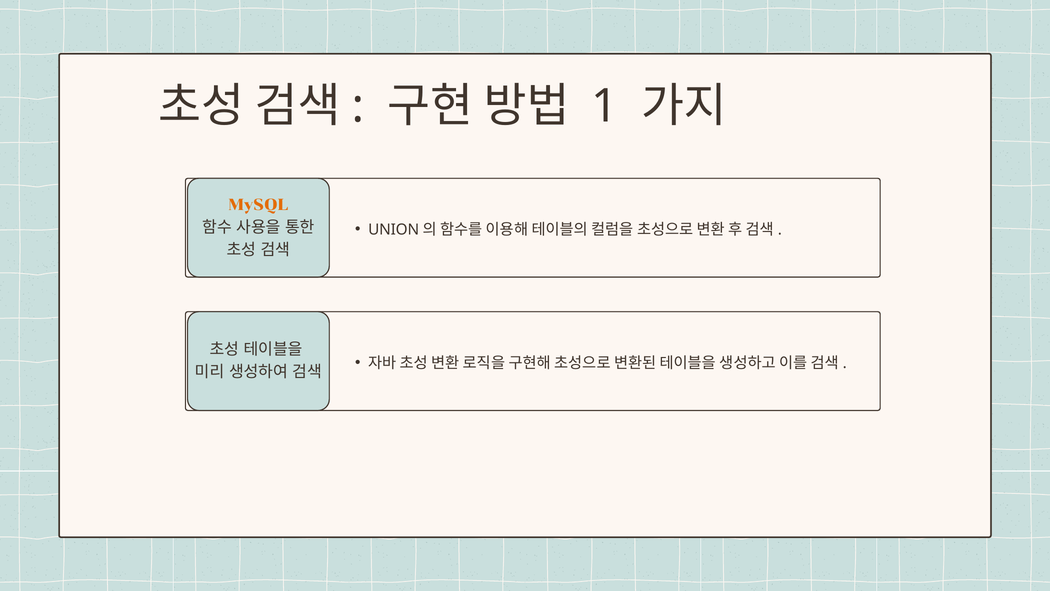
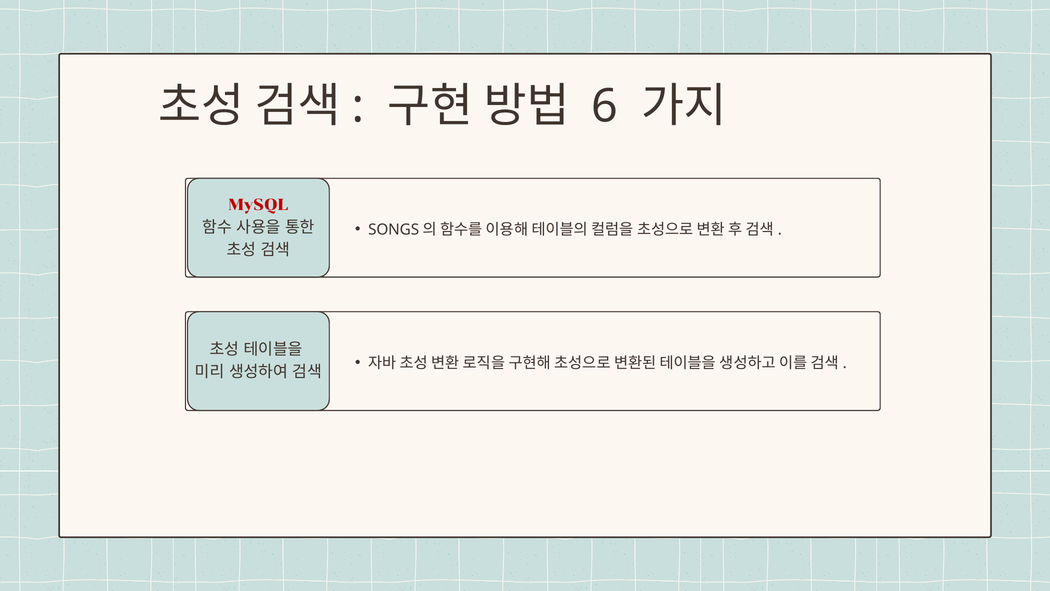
1: 1 -> 6
MySQL colour: orange -> red
UNION: UNION -> SONGS
